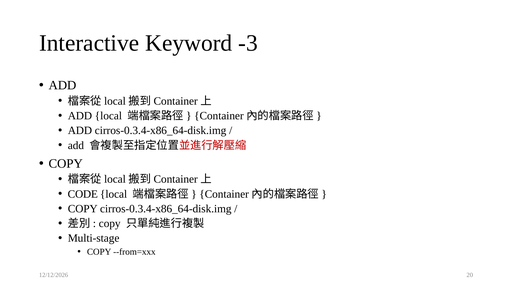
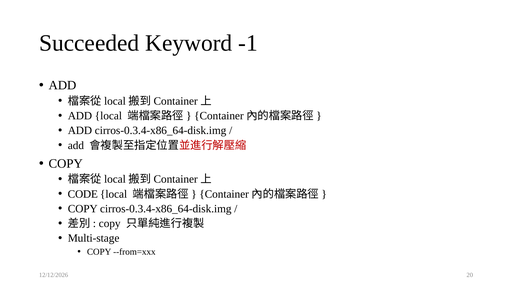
Interactive: Interactive -> Succeeded
-3: -3 -> -1
